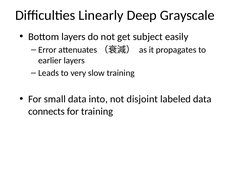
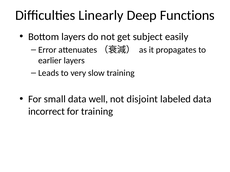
Grayscale: Grayscale -> Functions
into: into -> well
connects: connects -> incorrect
